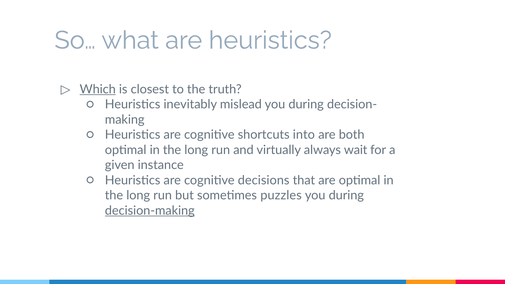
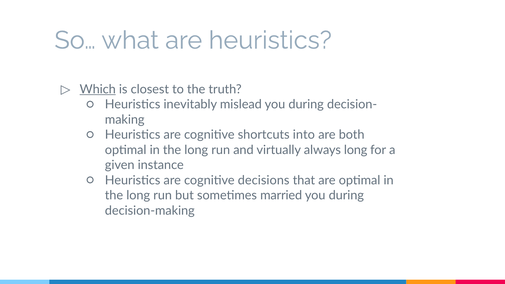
always wait: wait -> long
puzzles: puzzles -> married
decision-making underline: present -> none
